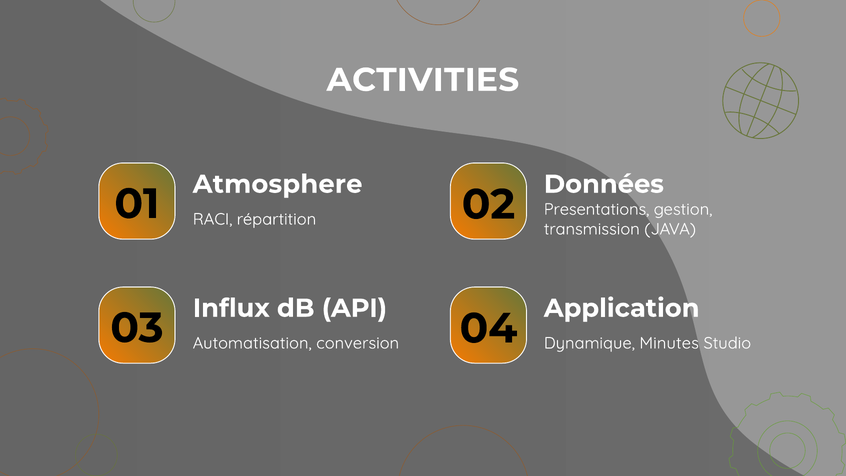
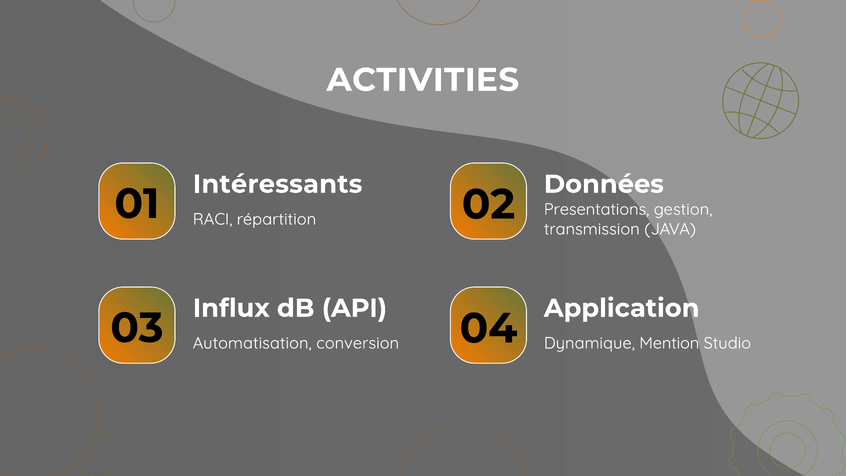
Atmosphere: Atmosphere -> Intéressants
Minutes: Minutes -> Mention
